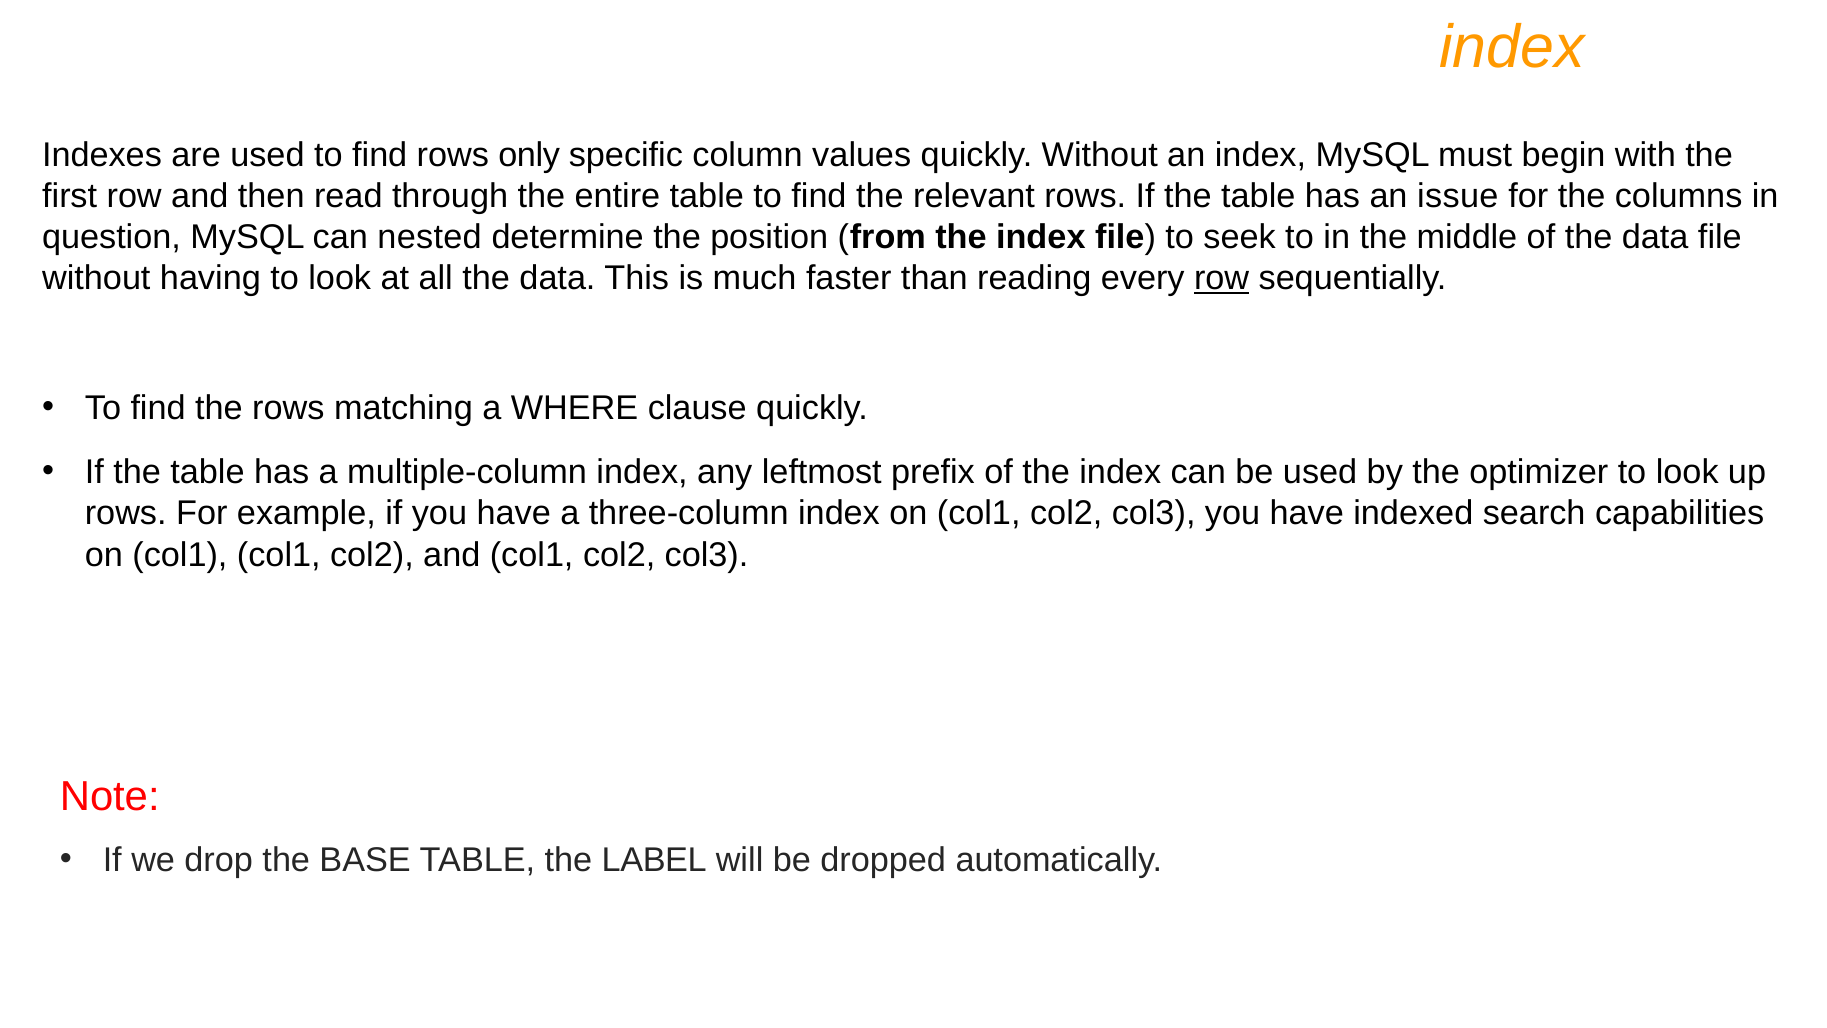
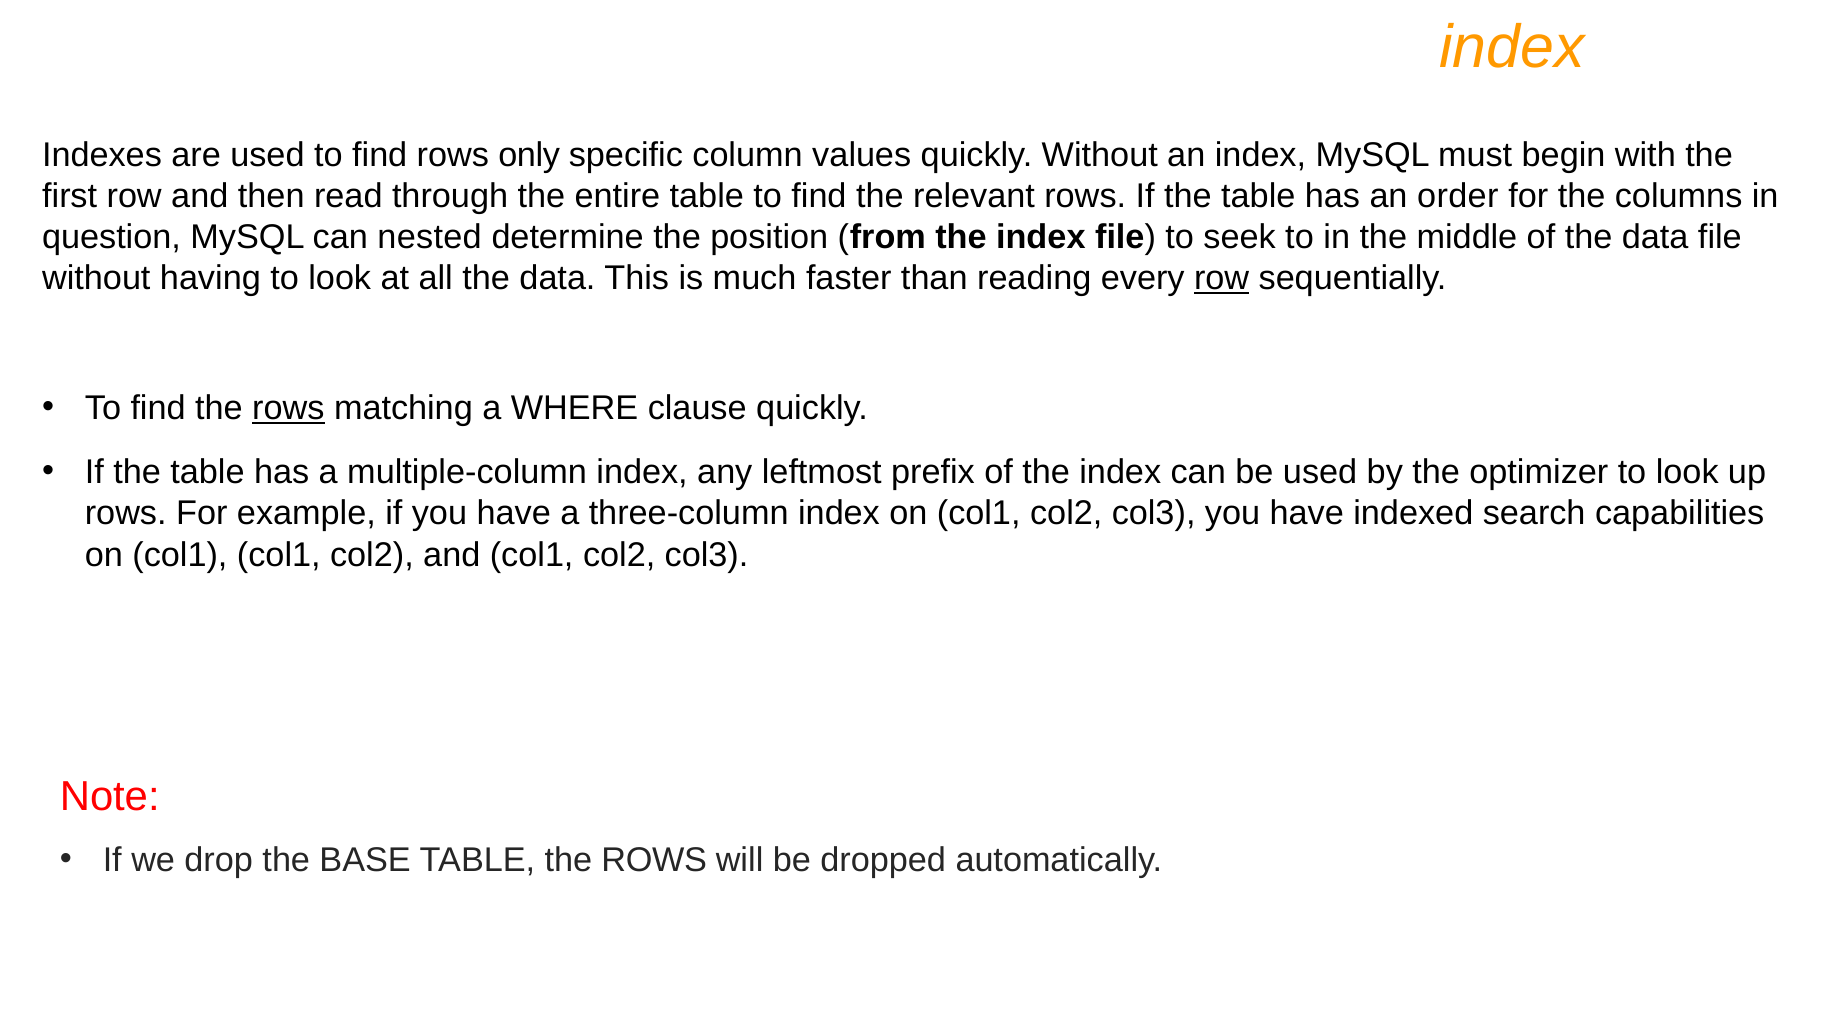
issue: issue -> order
rows at (288, 408) underline: none -> present
TABLE the LABEL: LABEL -> ROWS
